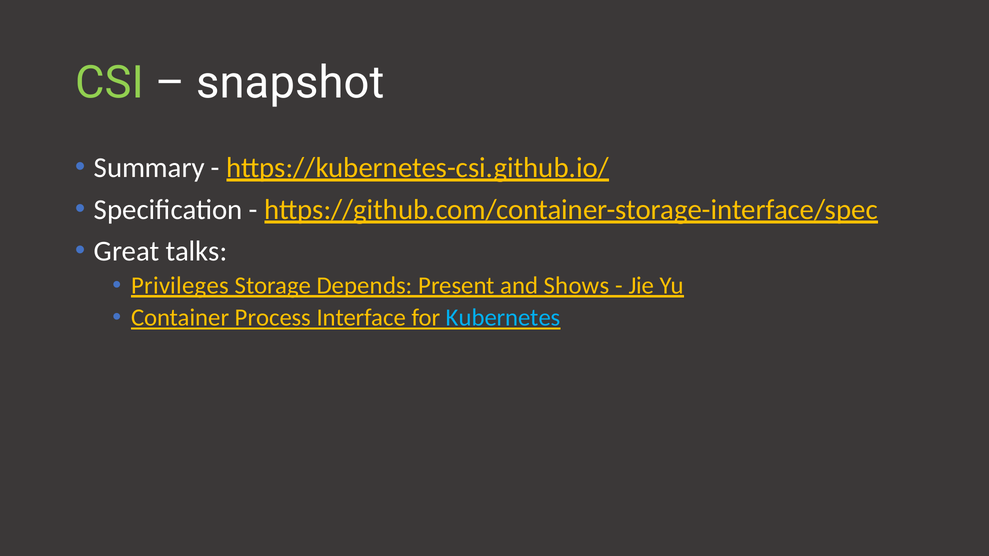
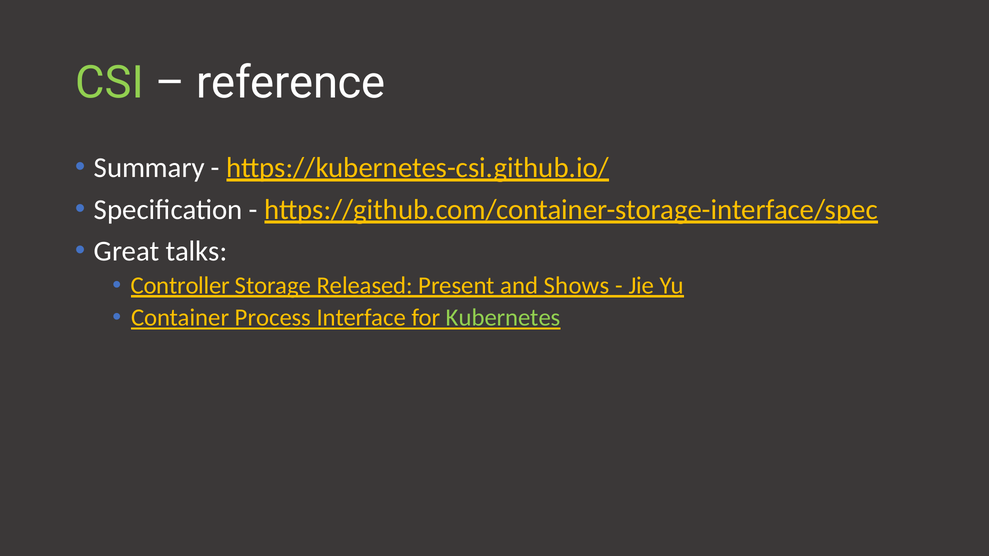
snapshot: snapshot -> reference
Privileges: Privileges -> Controller
Depends: Depends -> Released
Kubernetes colour: light blue -> light green
